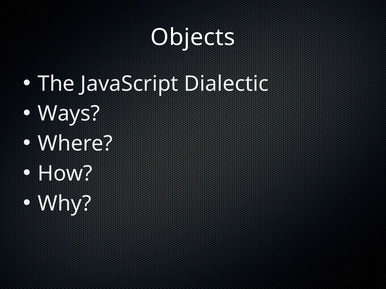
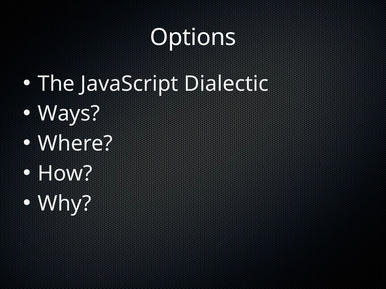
Objects: Objects -> Options
